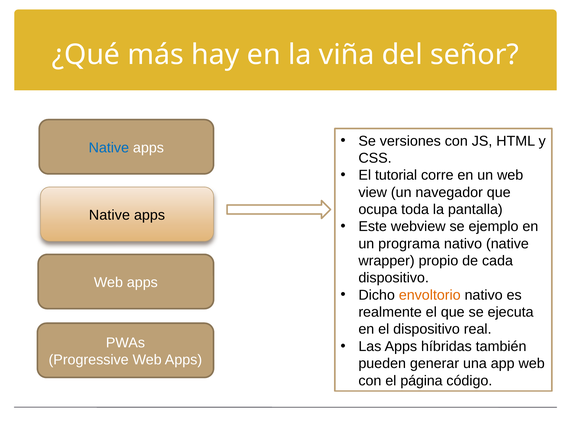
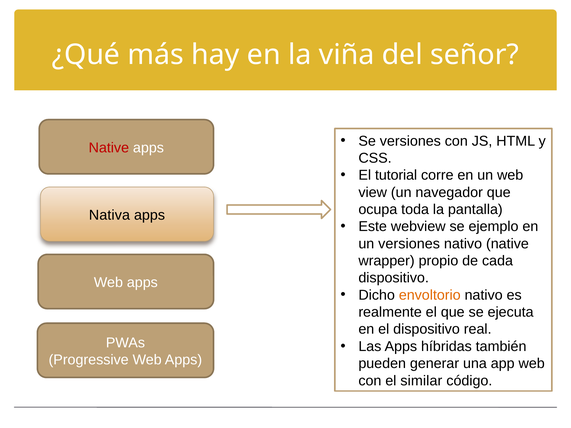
Native at (109, 148) colour: blue -> red
Native at (109, 215): Native -> Nativa
un programa: programa -> versiones
página: página -> similar
